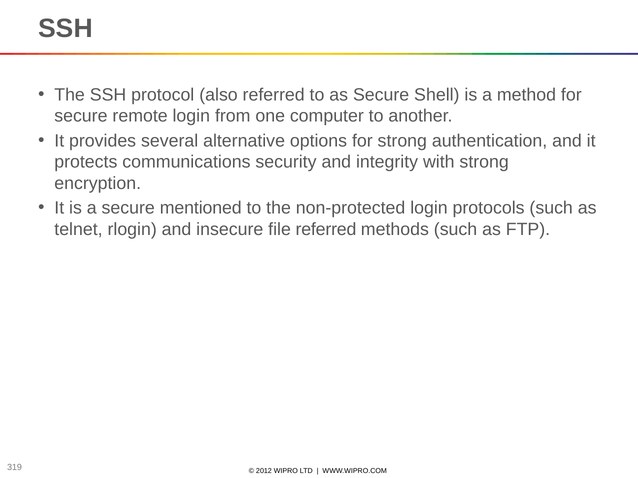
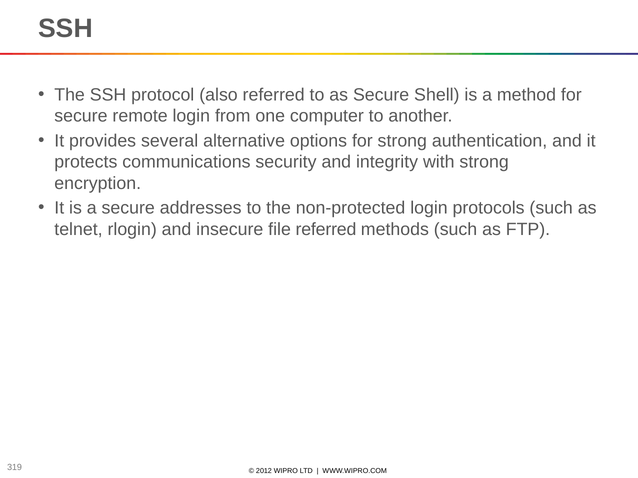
mentioned: mentioned -> addresses
